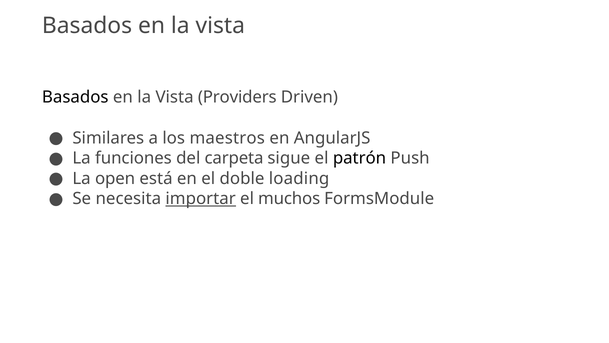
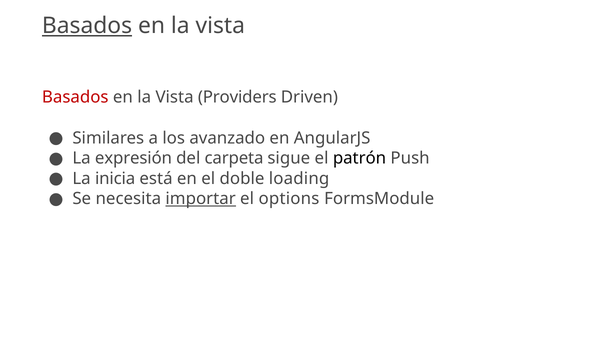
Basados at (87, 26) underline: none -> present
Basados at (75, 97) colour: black -> red
maestros: maestros -> avanzado
funciones: funciones -> expresión
open: open -> inicia
muchos: muchos -> options
